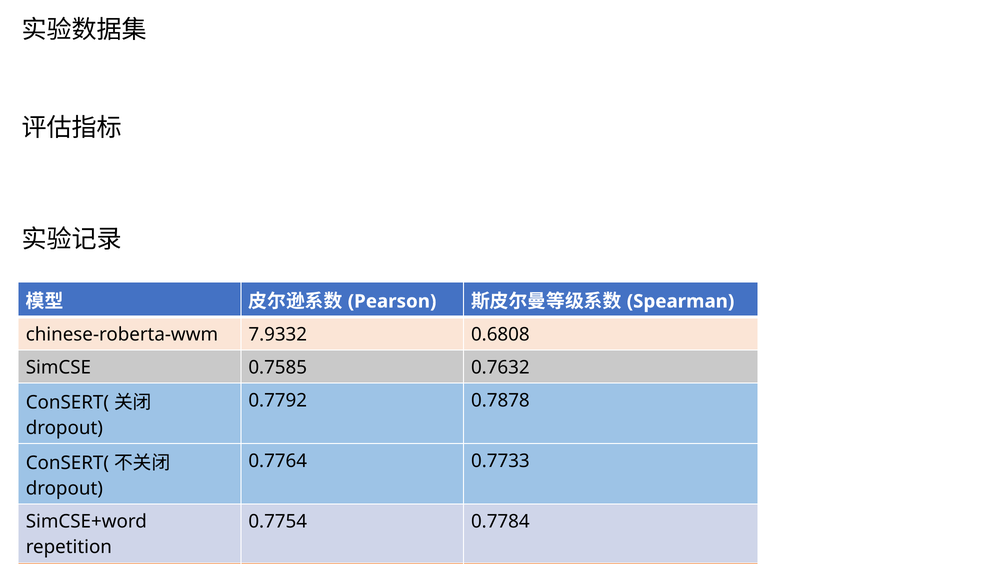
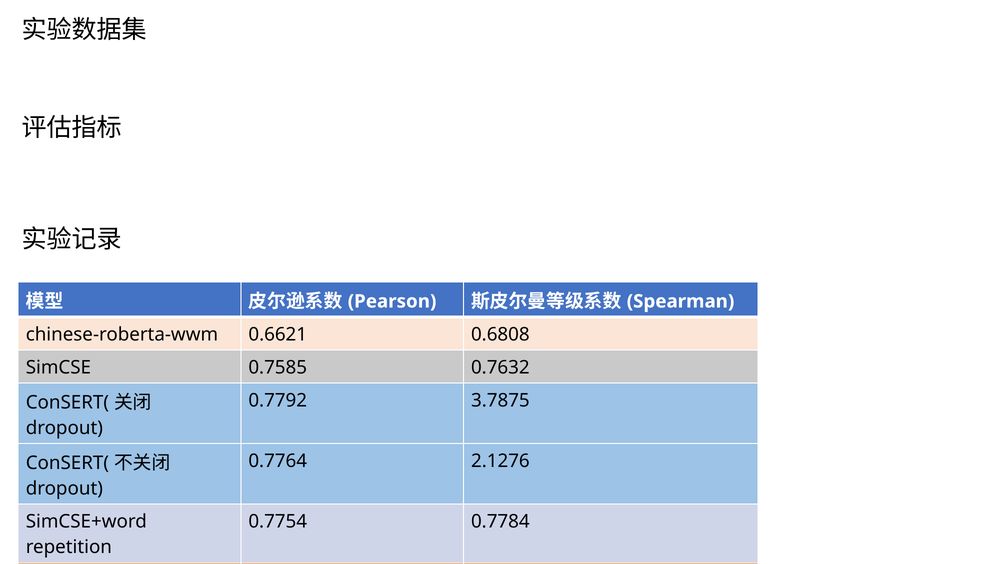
7.9332: 7.9332 -> 0.6621
0.7878: 0.7878 -> 3.7875
0.7733: 0.7733 -> 2.1276
